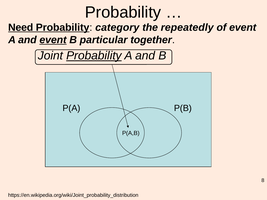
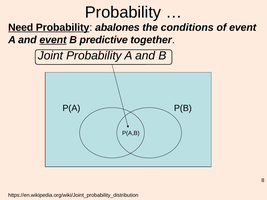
category: category -> abalones
repeatedly: repeatedly -> conditions
particular: particular -> predictive
Probability at (94, 56) underline: present -> none
